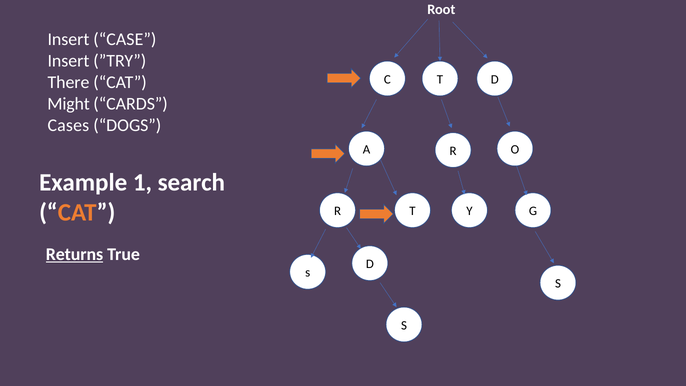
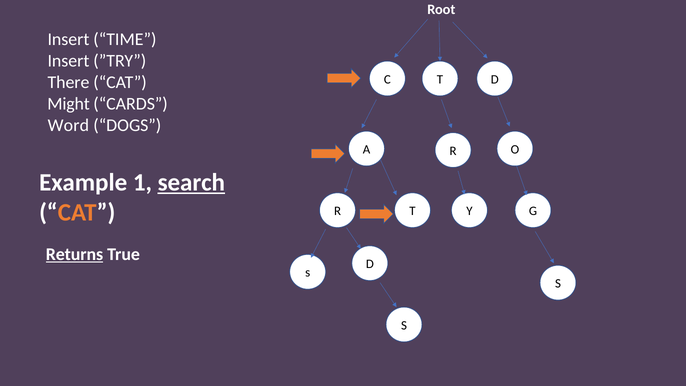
CASE: CASE -> TIME
Cases: Cases -> Word
search underline: none -> present
